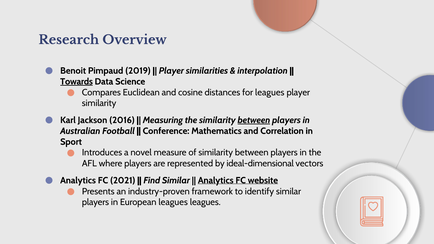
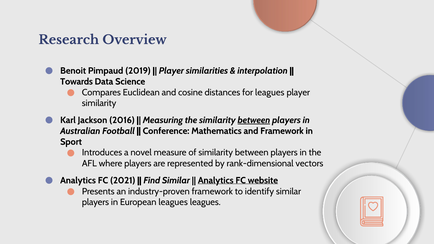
Towards underline: present -> none
and Correlation: Correlation -> Framework
ideal-dimensional: ideal-dimensional -> rank-dimensional
